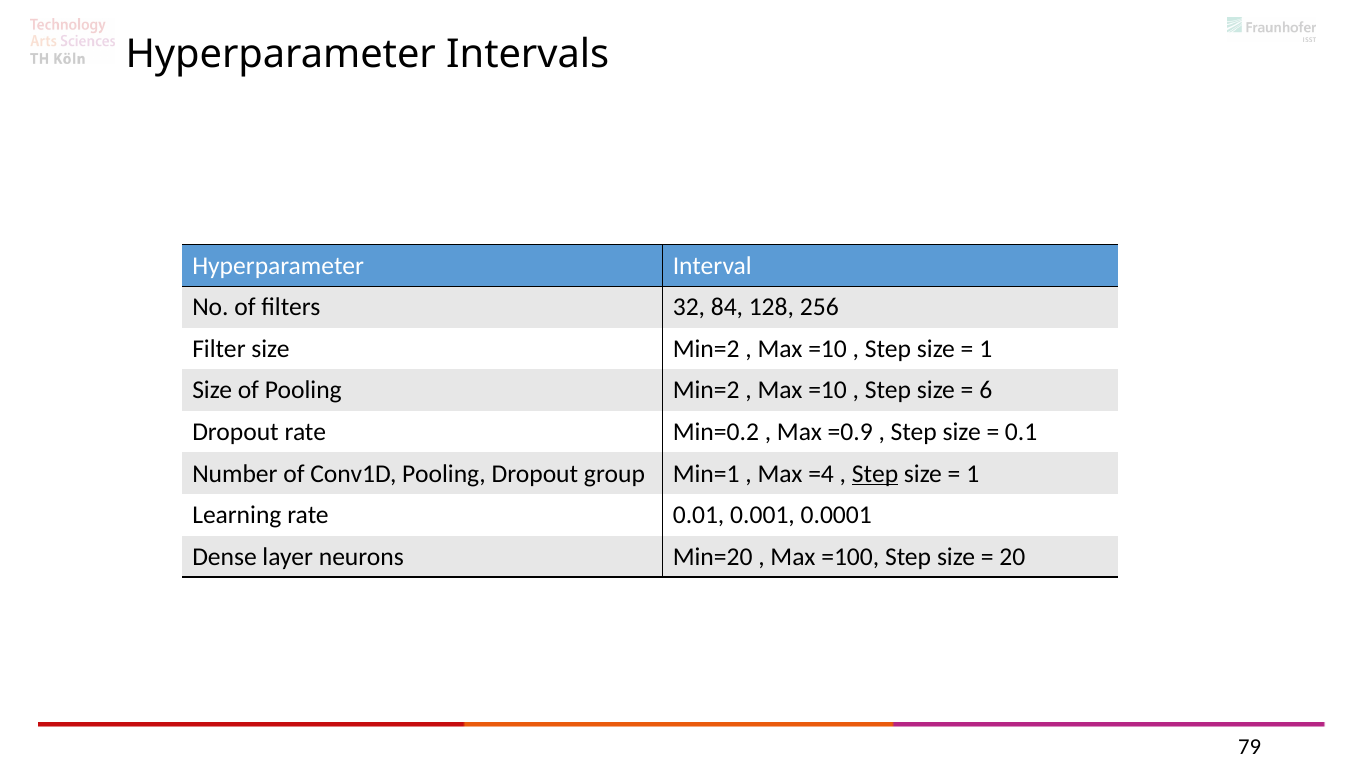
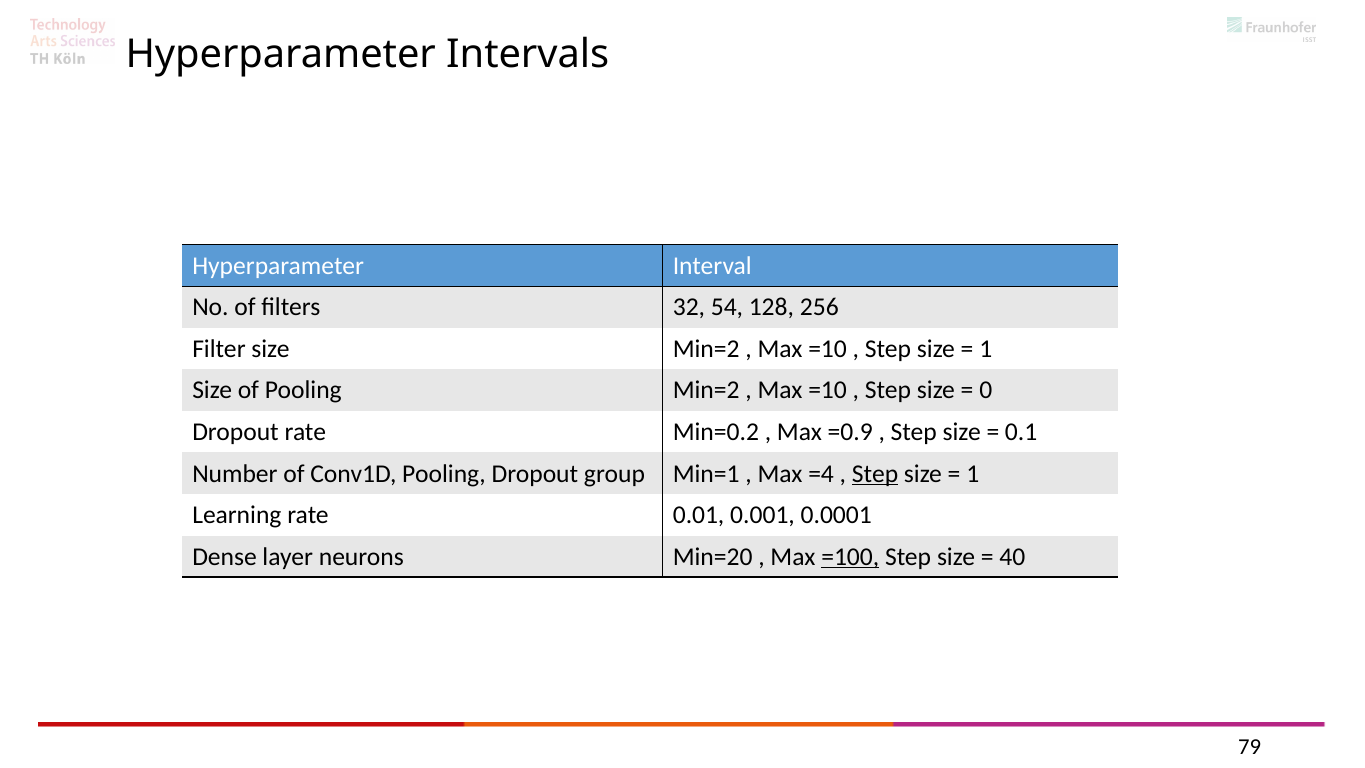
84: 84 -> 54
6: 6 -> 0
=100 underline: none -> present
20: 20 -> 40
